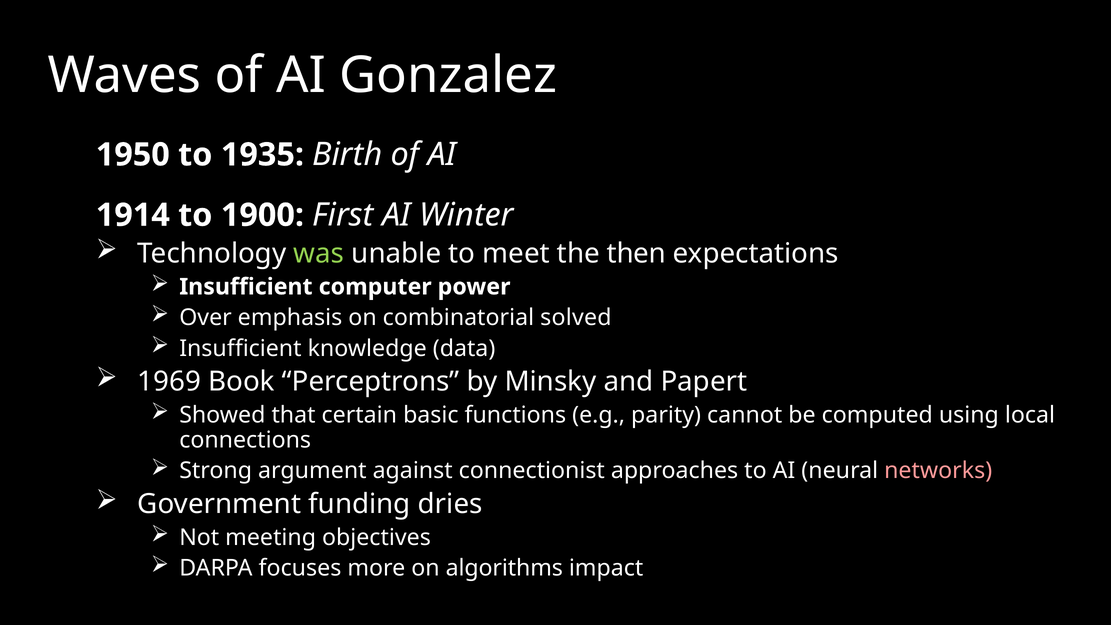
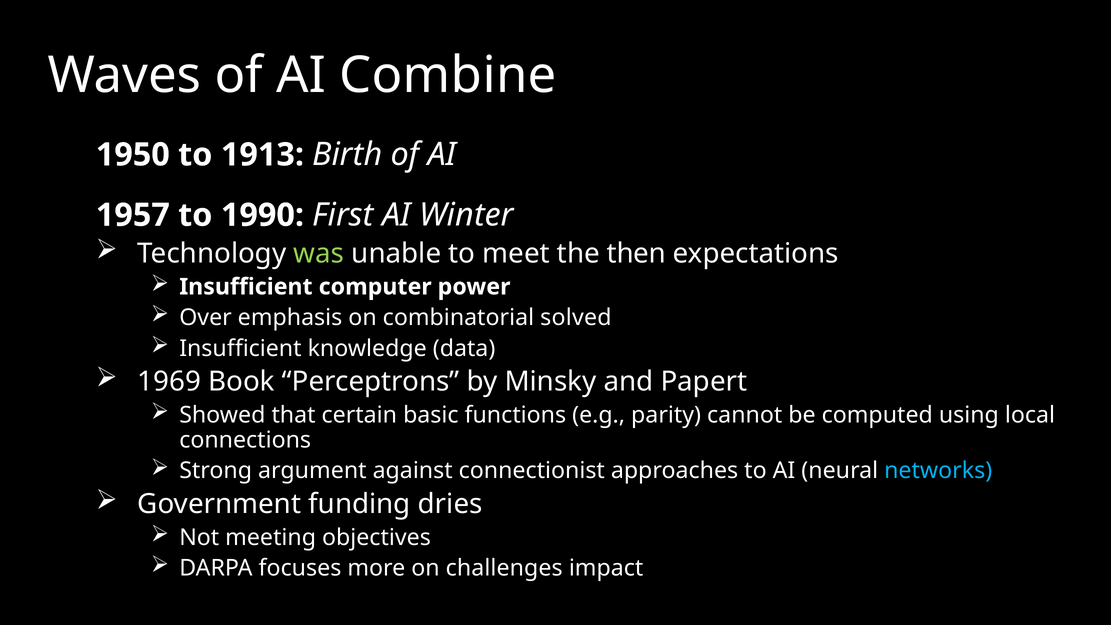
Gonzalez: Gonzalez -> Combine
1935: 1935 -> 1913
1914: 1914 -> 1957
1900: 1900 -> 1990
networks colour: pink -> light blue
algorithms: algorithms -> challenges
